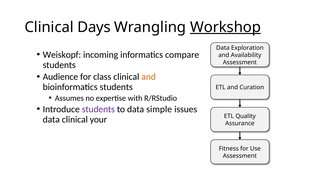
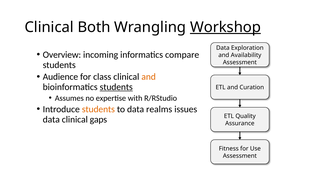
Days: Days -> Both
Weiskopf: Weiskopf -> Overview
students at (116, 87) underline: none -> present
students at (98, 109) colour: purple -> orange
simple: simple -> realms
your: your -> gaps
